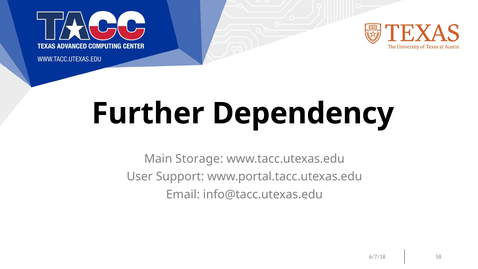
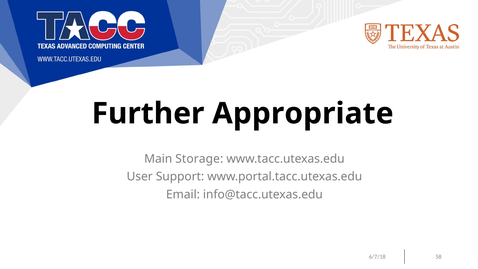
Dependency: Dependency -> Appropriate
